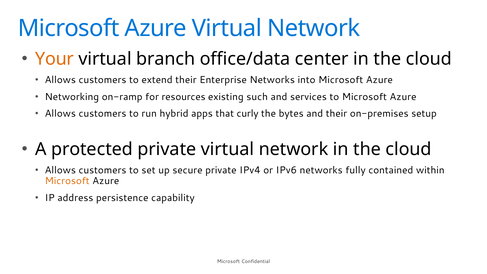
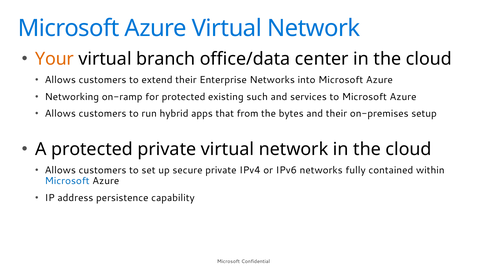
for resources: resources -> protected
curly: curly -> from
Microsoft at (67, 181) colour: orange -> blue
